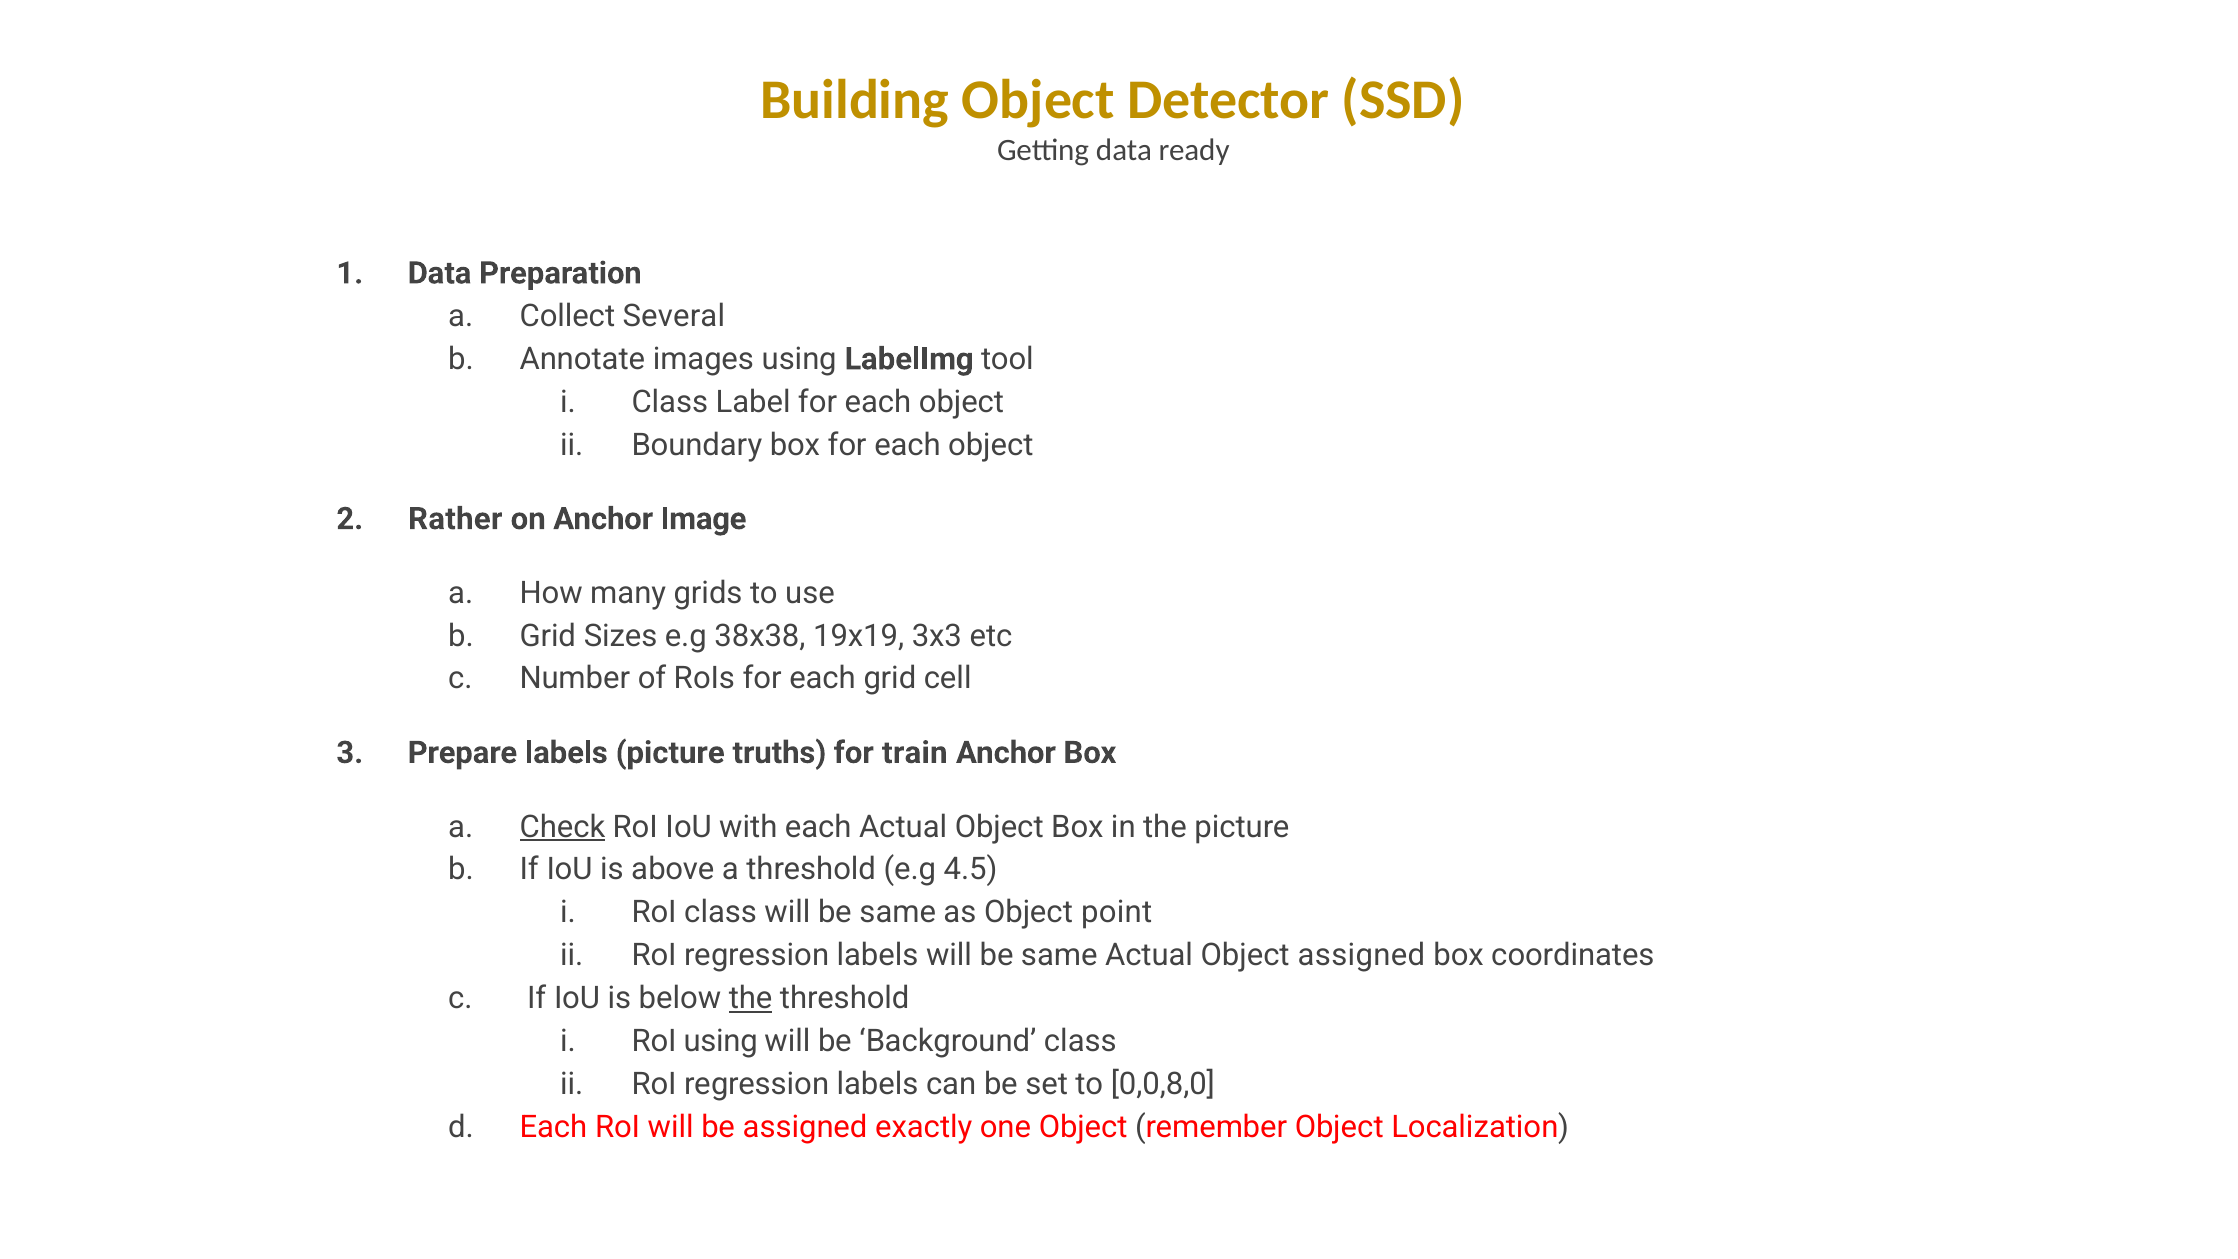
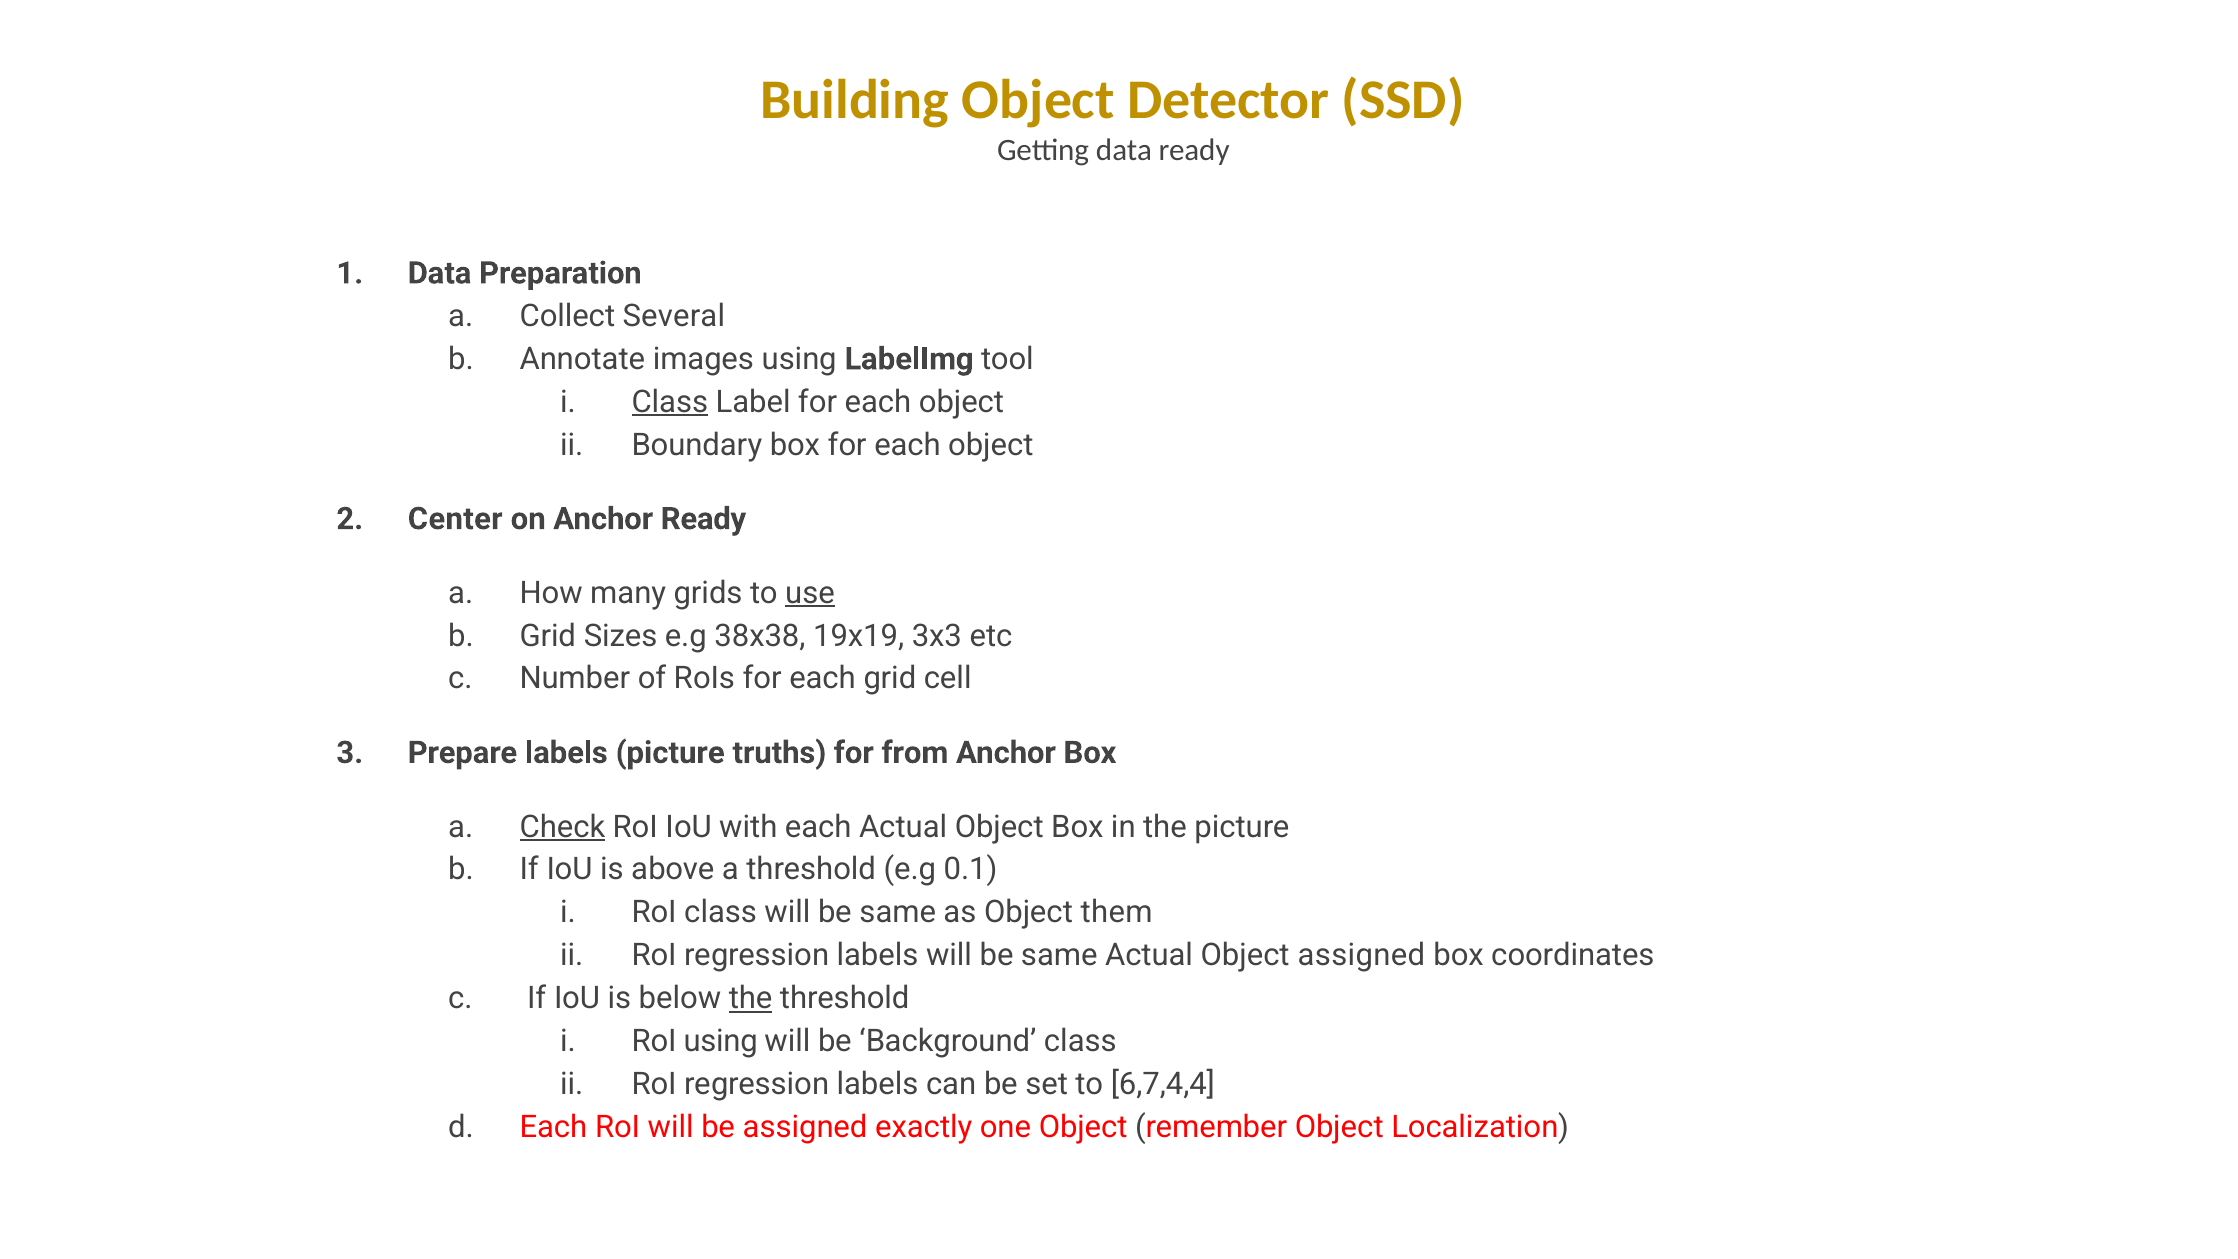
Class at (670, 402) underline: none -> present
Rather: Rather -> Center
Anchor Image: Image -> Ready
use underline: none -> present
train: train -> from
4.5: 4.5 -> 0.1
point: point -> them
0,0,8,0: 0,0,8,0 -> 6,7,4,4
